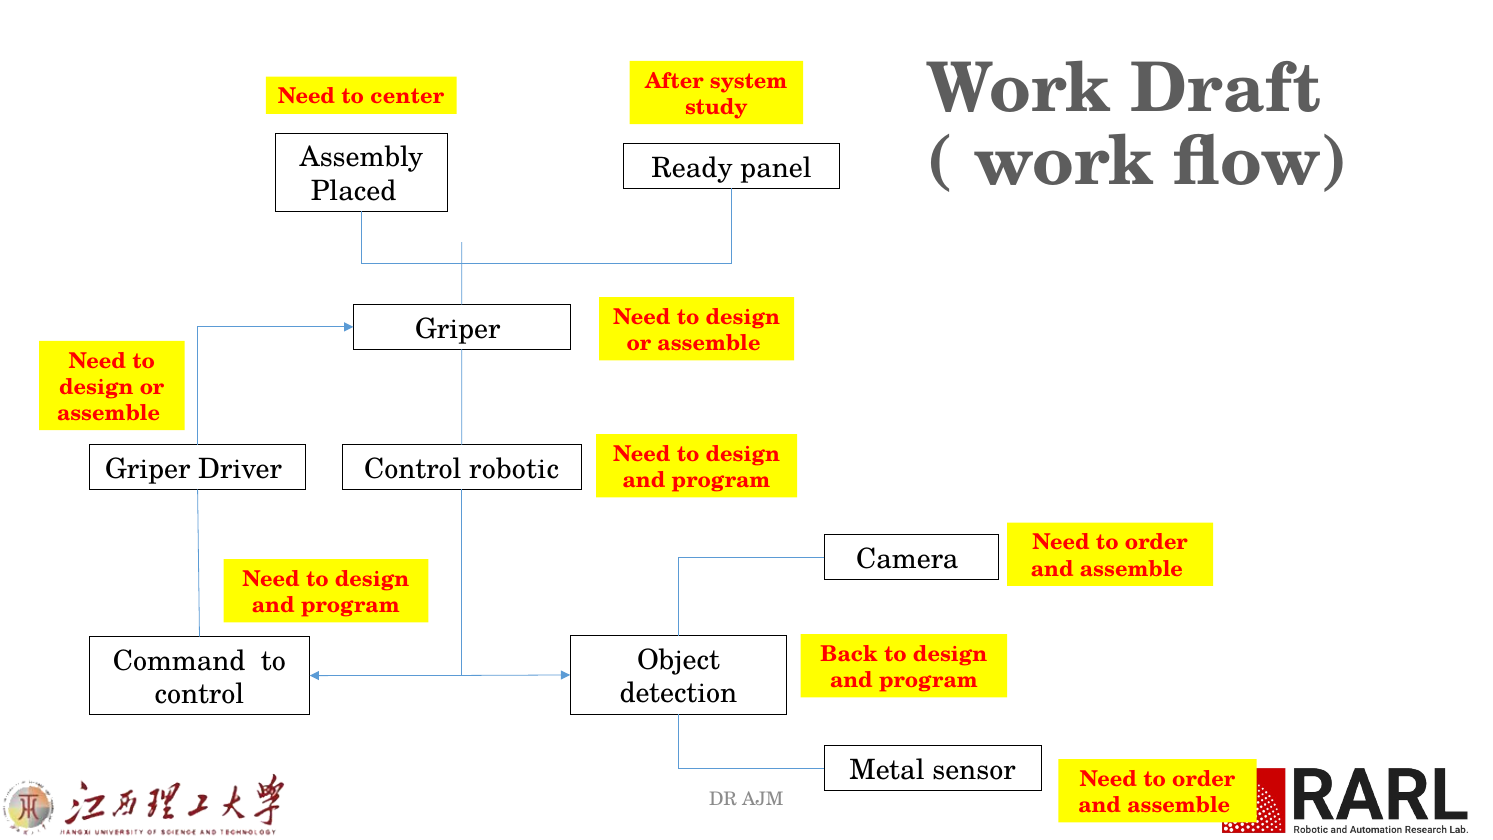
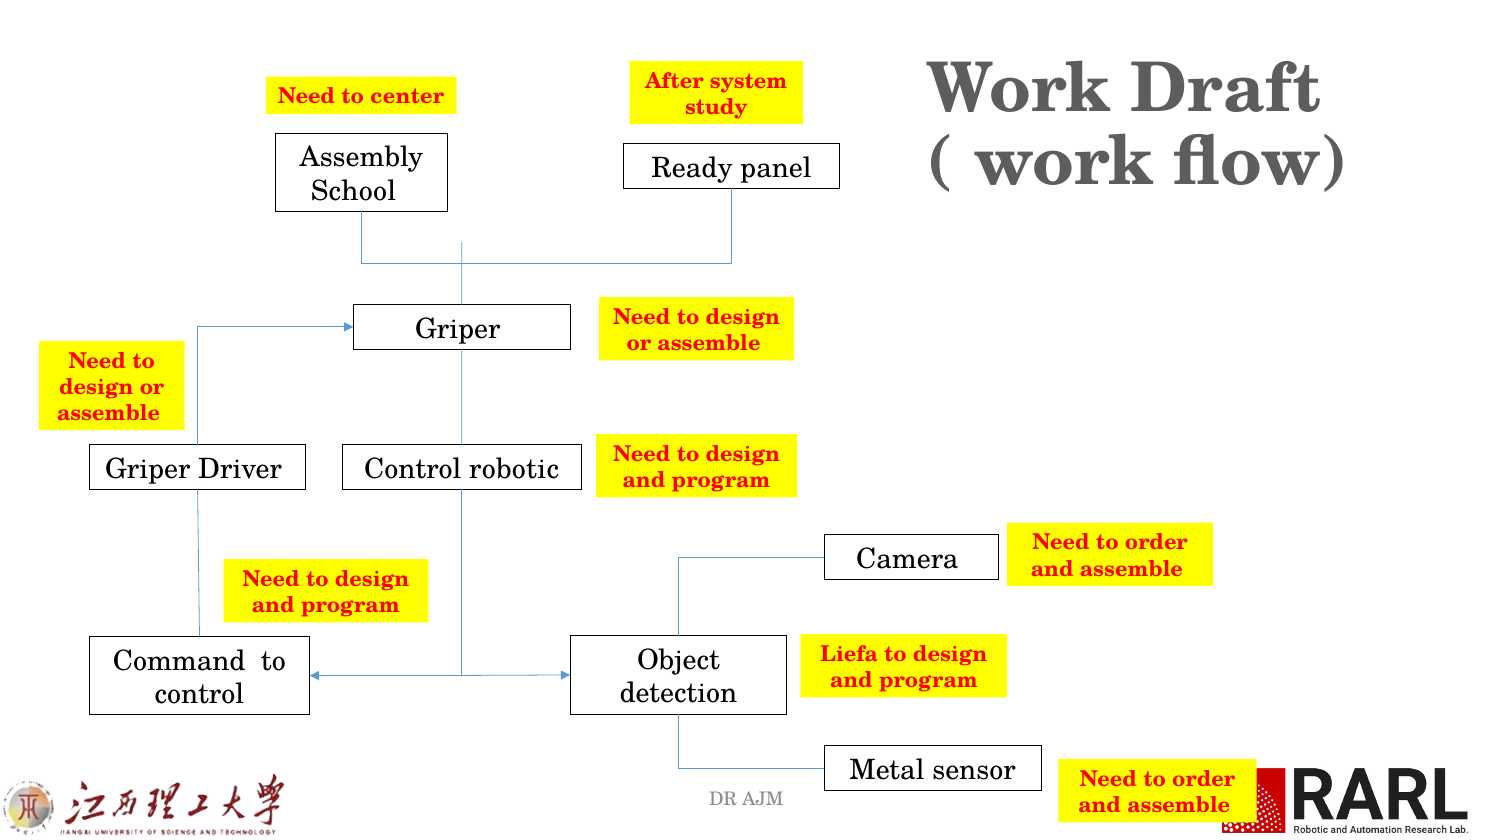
Placed: Placed -> School
Back: Back -> Liefa
